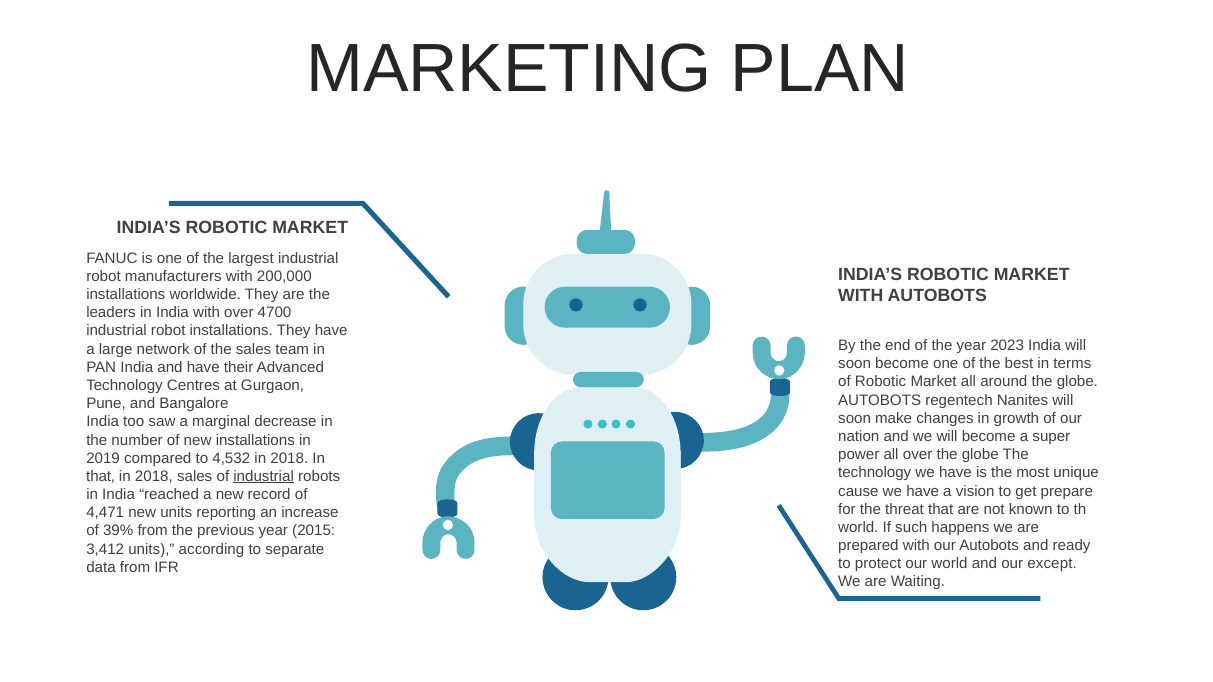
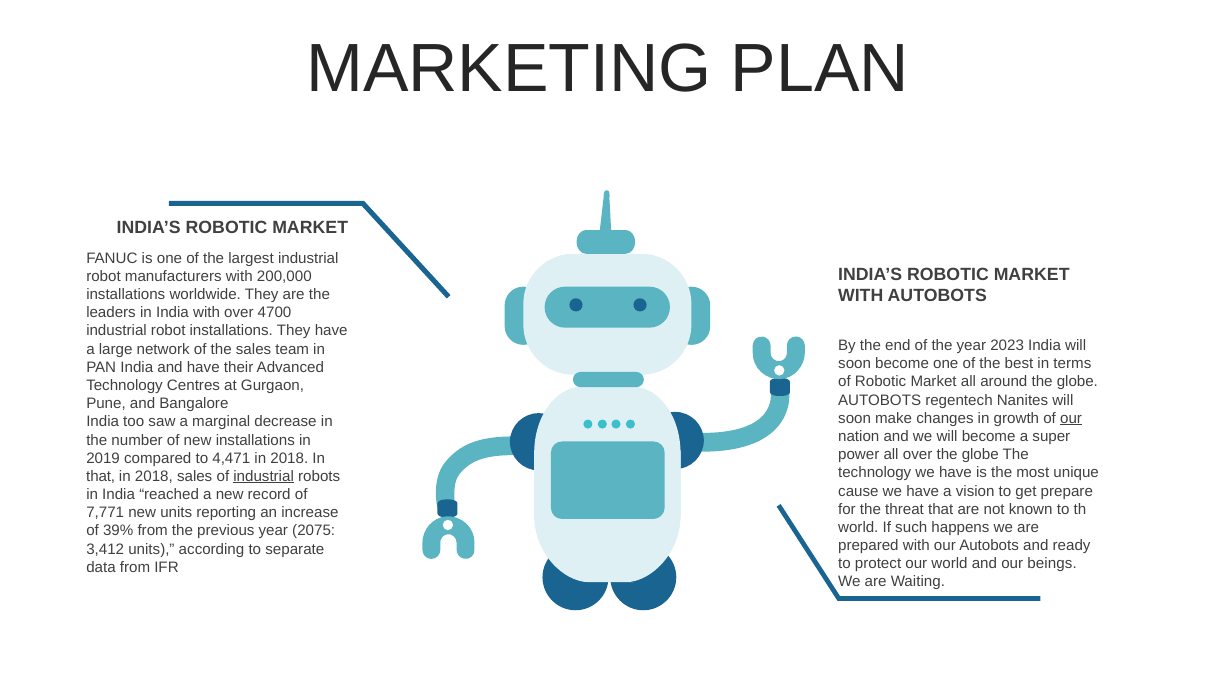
our at (1071, 418) underline: none -> present
4,532: 4,532 -> 4,471
4,471: 4,471 -> 7,771
2015: 2015 -> 2075
except: except -> beings
